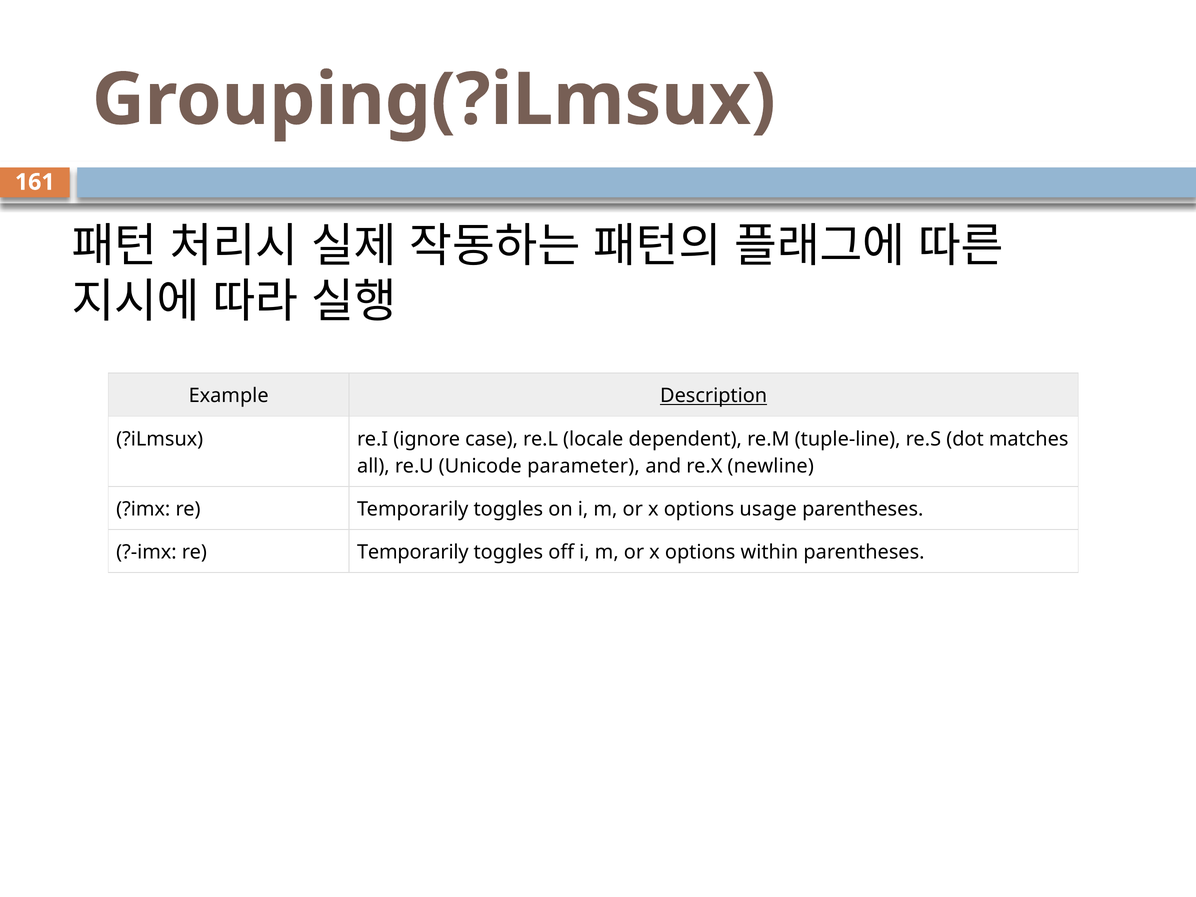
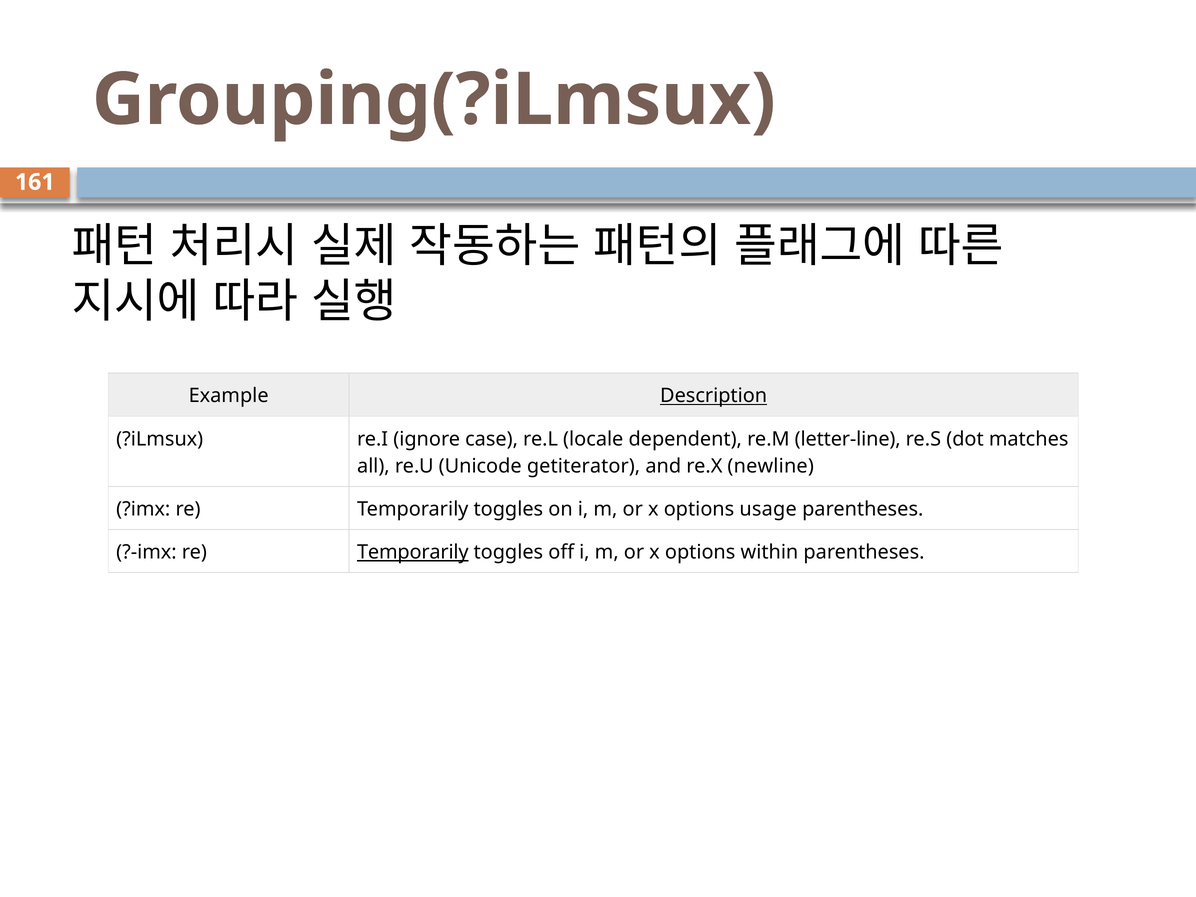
tuple-line: tuple-line -> letter-line
parameter: parameter -> getiterator
Temporarily at (413, 552) underline: none -> present
